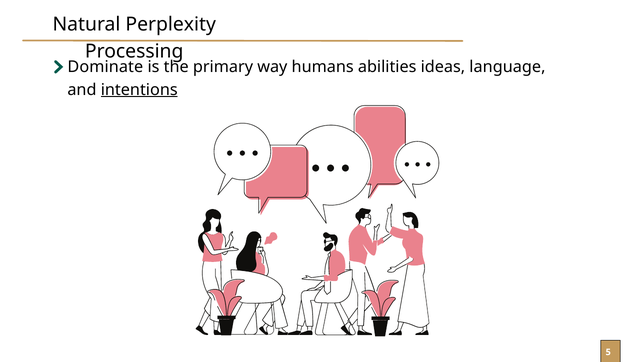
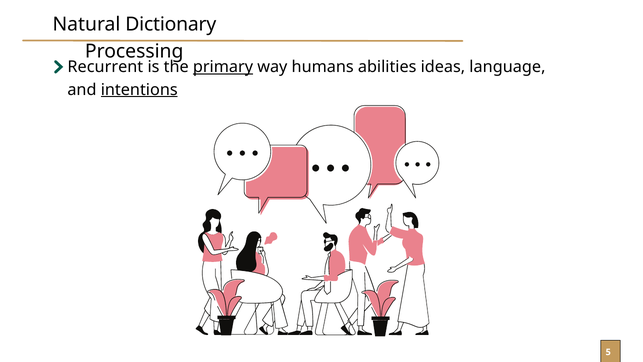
Perplexity: Perplexity -> Dictionary
Dominate: Dominate -> Recurrent
primary underline: none -> present
